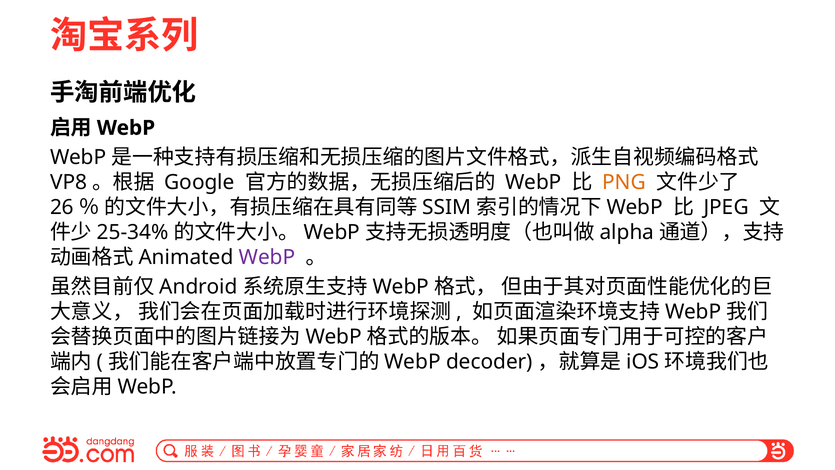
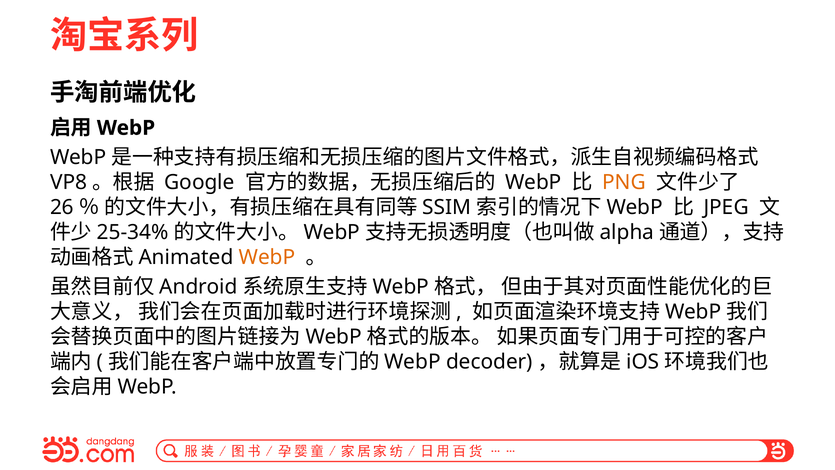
WebP at (267, 257) colour: purple -> orange
